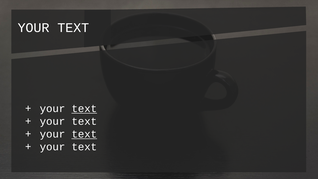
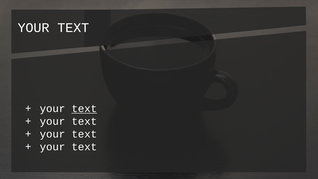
text at (84, 134) underline: present -> none
